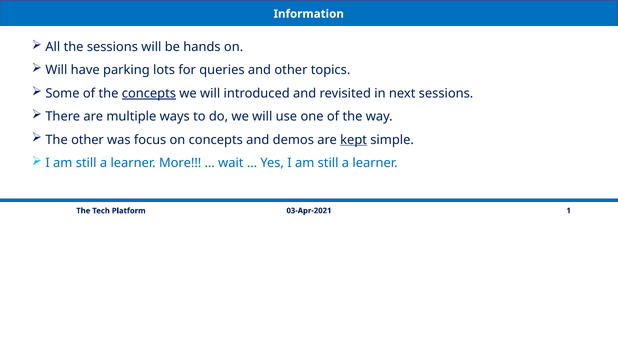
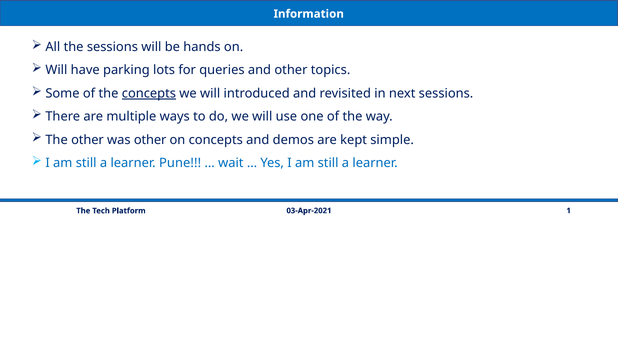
was focus: focus -> other
kept underline: present -> none
More: More -> Pune
